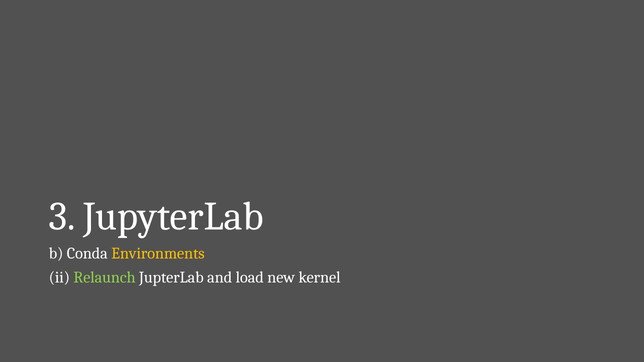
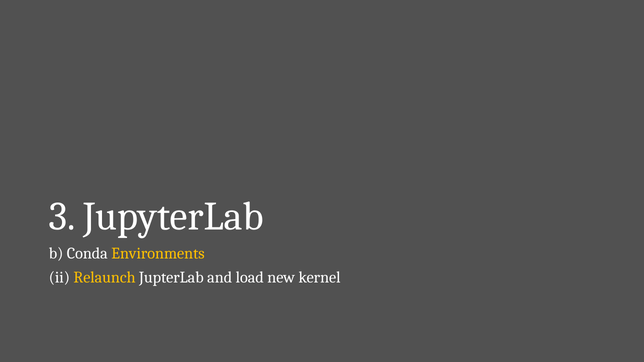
Relaunch colour: light green -> yellow
